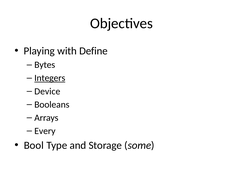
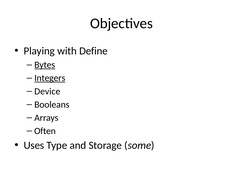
Bytes underline: none -> present
Every: Every -> Often
Bool: Bool -> Uses
